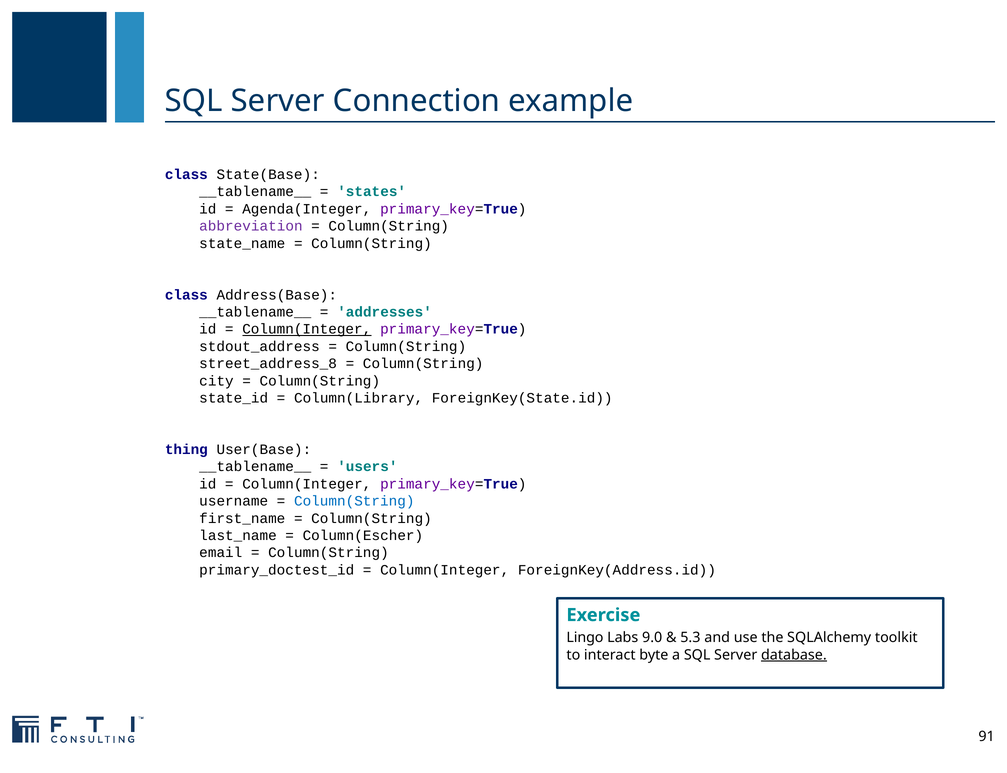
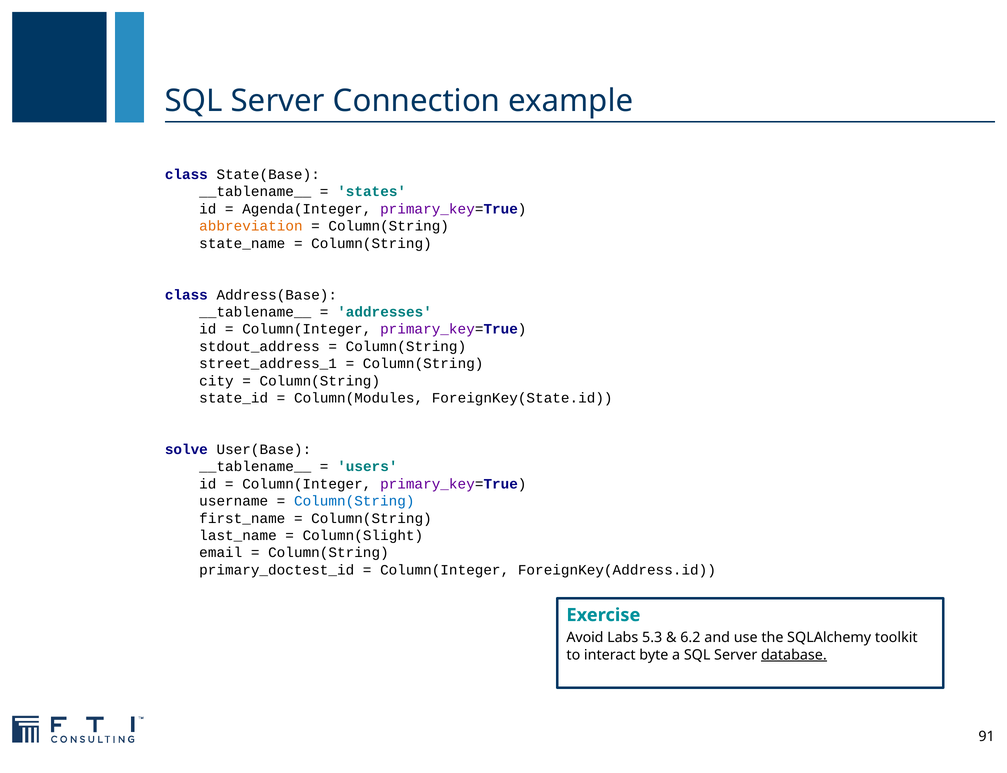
abbreviation colour: purple -> orange
Column(Integer at (307, 329) underline: present -> none
street_address_8: street_address_8 -> street_address_1
Column(Library: Column(Library -> Column(Modules
thing: thing -> solve
Column(Escher: Column(Escher -> Column(Slight
Lingo: Lingo -> Avoid
9.0: 9.0 -> 5.3
5.3: 5.3 -> 6.2
